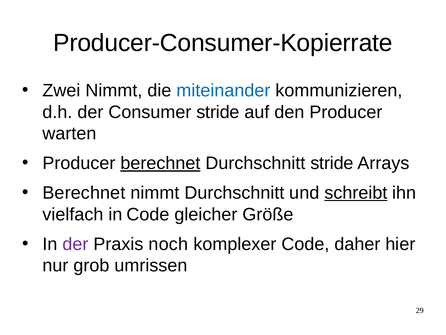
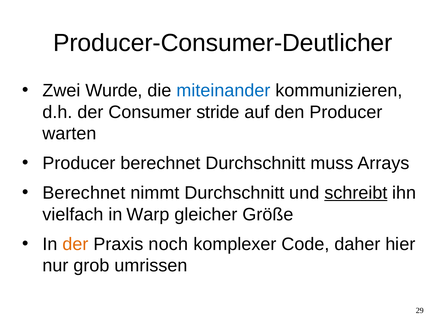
Producer-Consumer-Kopierrate: Producer-Consumer-Kopierrate -> Producer-Consumer-Deutlicher
Zwei Nimmt: Nimmt -> Wurde
berechnet at (160, 163) underline: present -> none
Durchschnitt stride: stride -> muss
in Code: Code -> Warp
der at (75, 244) colour: purple -> orange
